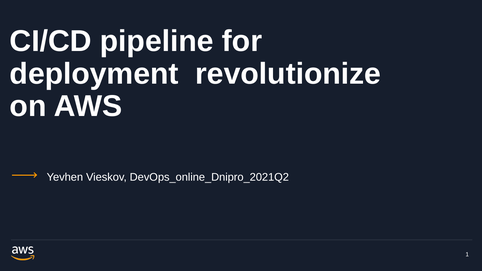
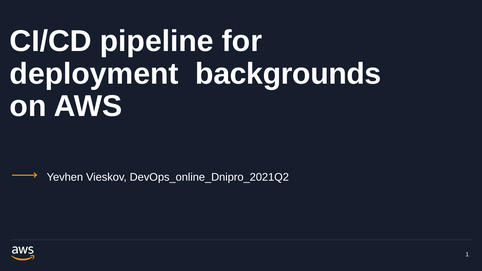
revolutionize: revolutionize -> backgrounds
